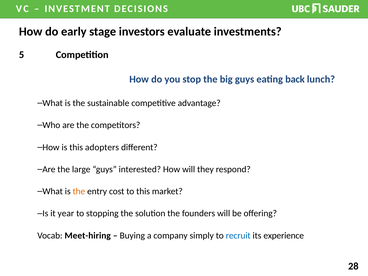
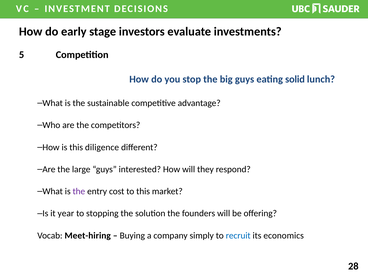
back: back -> solid
adopters: adopters -> diligence
the at (79, 191) colour: orange -> purple
experience: experience -> economics
